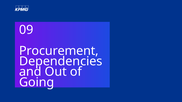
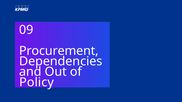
Going: Going -> Policy
